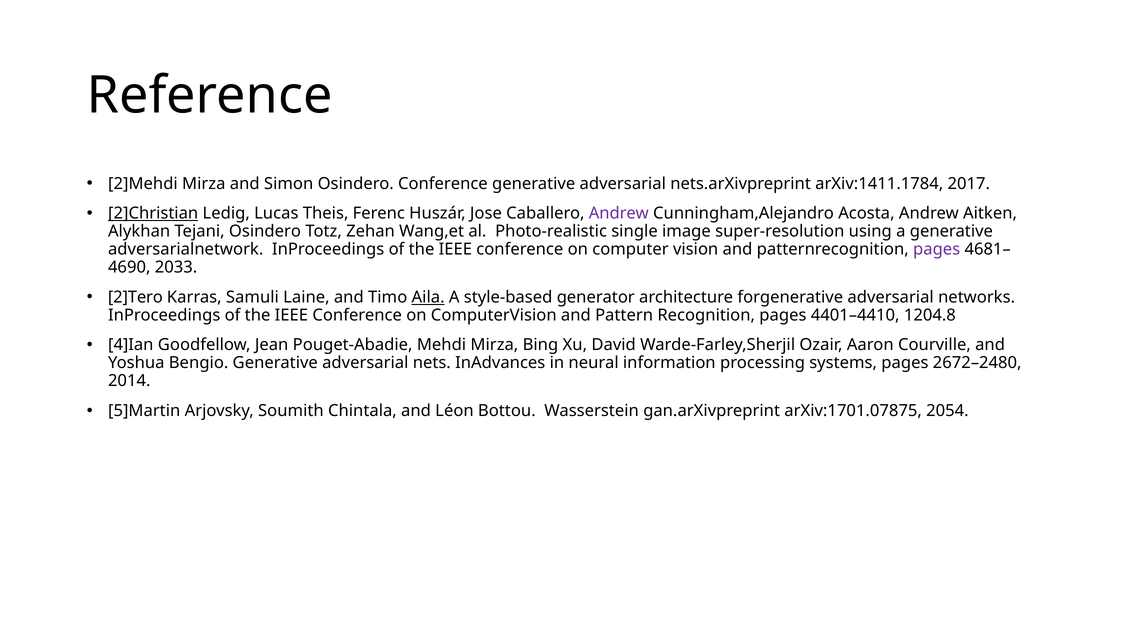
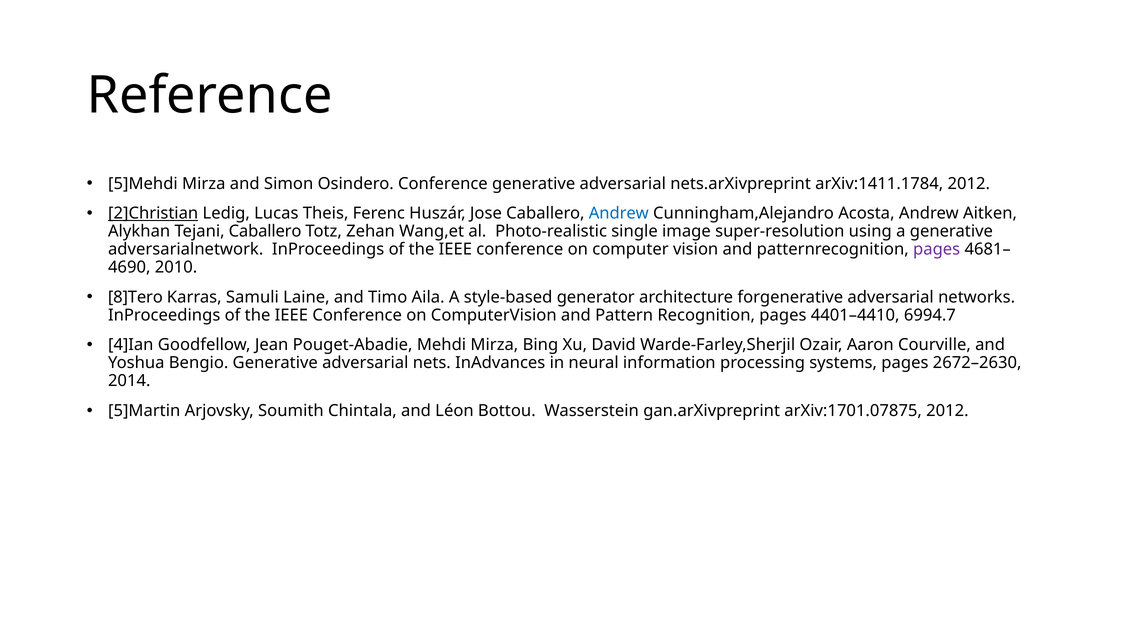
2]Mehdi: 2]Mehdi -> 5]Mehdi
arXiv:1411.1784 2017: 2017 -> 2012
Andrew at (619, 213) colour: purple -> blue
Tejani Osindero: Osindero -> Caballero
2033: 2033 -> 2010
2]Tero: 2]Tero -> 8]Tero
Aila underline: present -> none
1204.8: 1204.8 -> 6994.7
2672–2480: 2672–2480 -> 2672–2630
arXiv:1701.07875 2054: 2054 -> 2012
